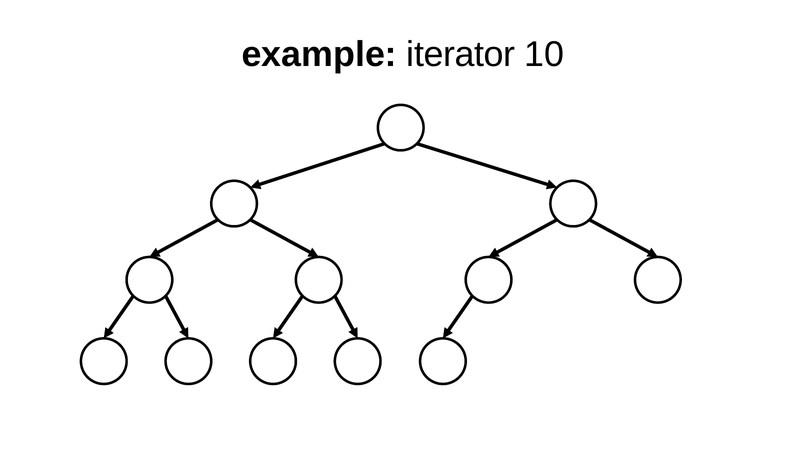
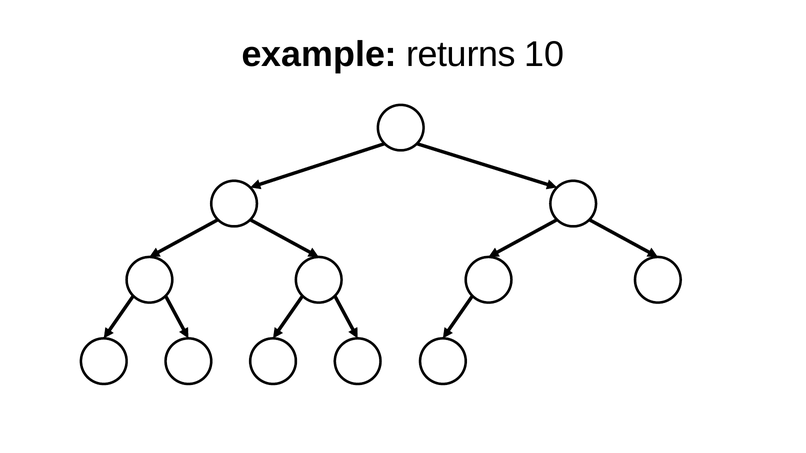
iterator: iterator -> returns
